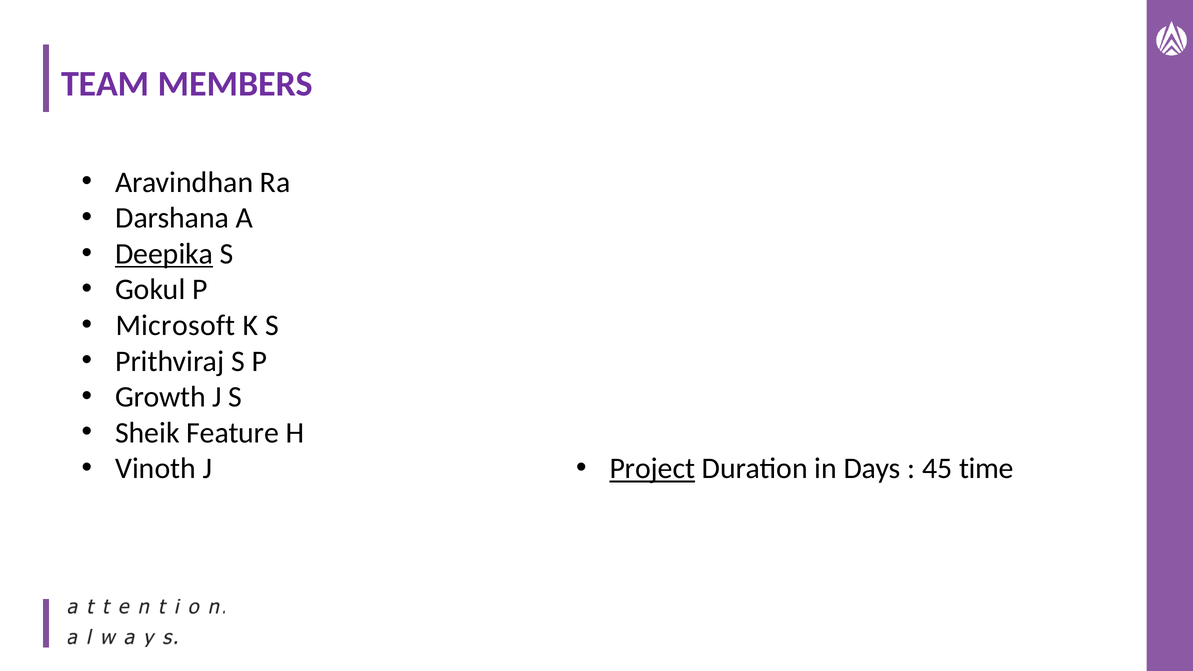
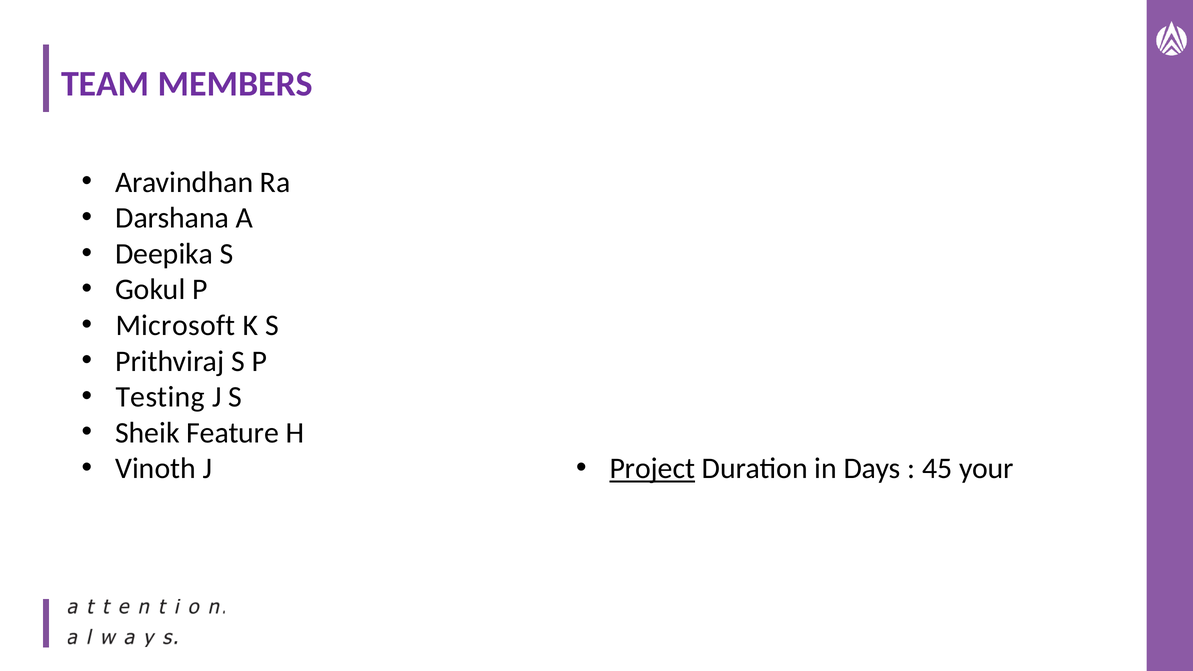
Deepika underline: present -> none
Growth: Growth -> Testing
time: time -> your
